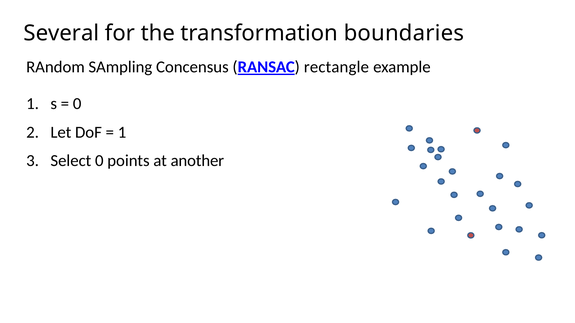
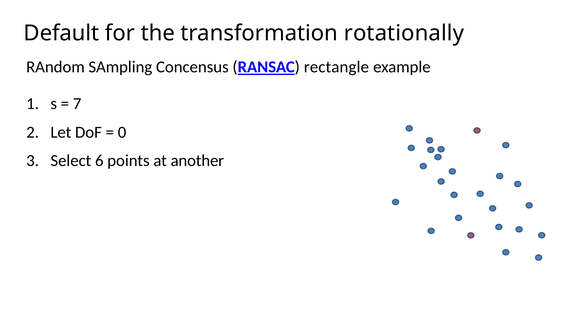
Several: Several -> Default
boundaries: boundaries -> rotationally
0 at (77, 104): 0 -> 7
1 at (122, 132): 1 -> 0
Select 0: 0 -> 6
